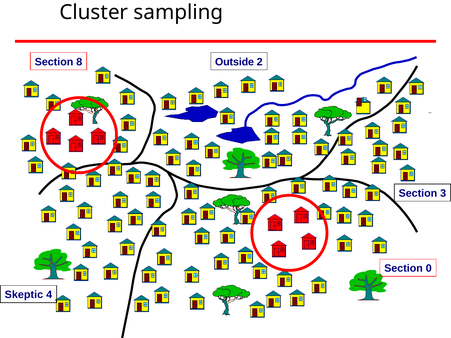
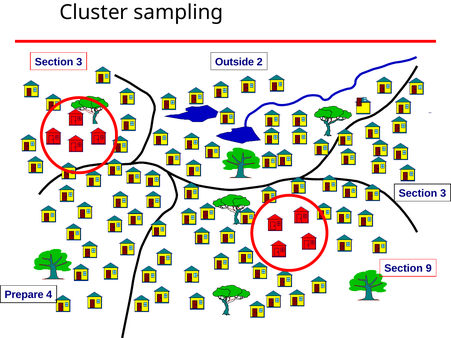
8 at (79, 62): 8 -> 3
0: 0 -> 9
Skeptic: Skeptic -> Prepare
